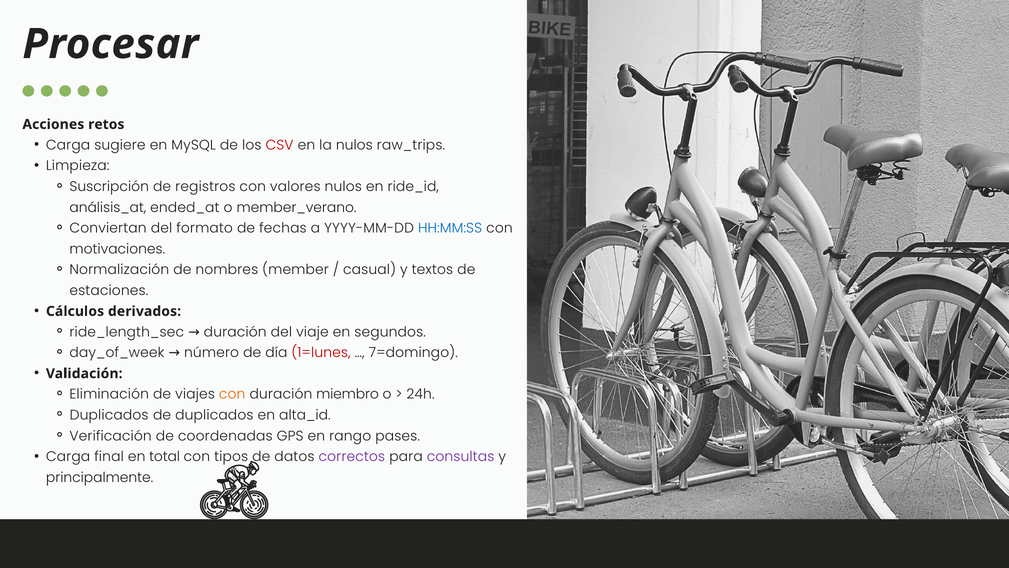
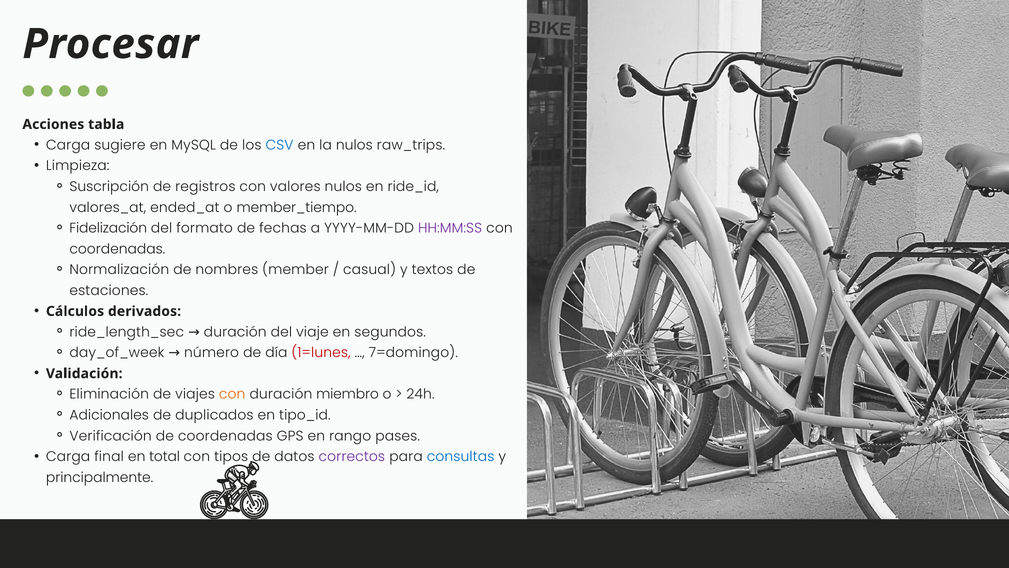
retos: retos -> tabla
CSV colour: red -> blue
análisis_at: análisis_at -> valores_at
member_verano: member_verano -> member_tiempo
Conviertan: Conviertan -> Fidelización
HH:MM:SS colour: blue -> purple
motivaciones at (117, 249): motivaciones -> coordenadas
Duplicados at (109, 415): Duplicados -> Adicionales
alta_id: alta_id -> tipo_id
consultas colour: purple -> blue
